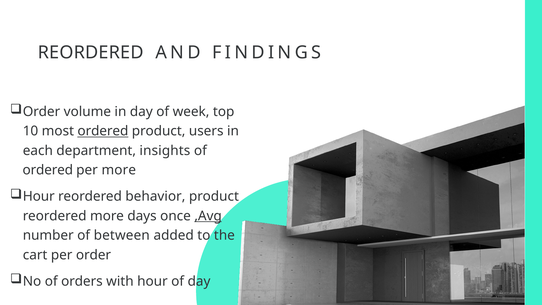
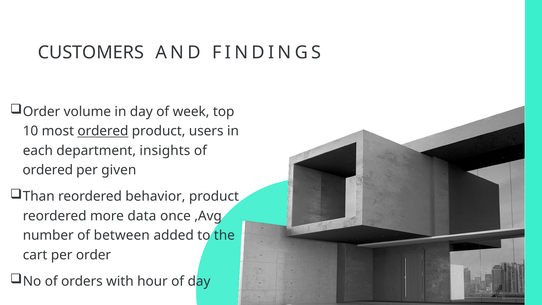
REORDERED at (91, 52): REORDERED -> CUSTOMERS
per more: more -> given
Hour at (39, 196): Hour -> Than
days: days -> data
,Avg underline: present -> none
